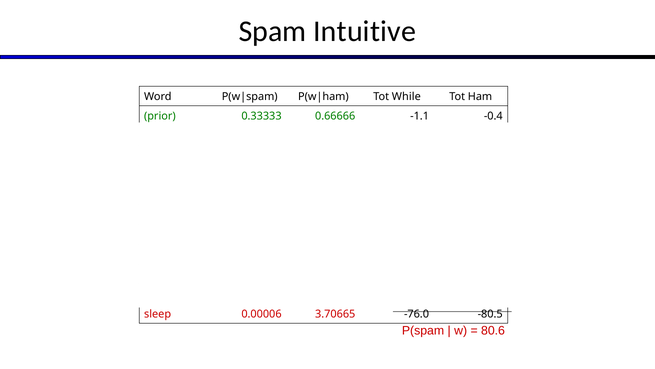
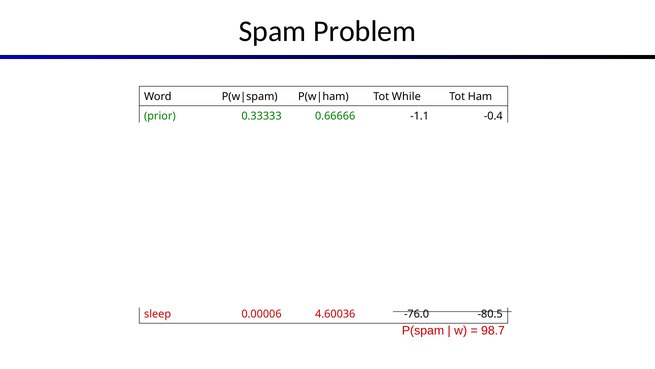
Intuitive: Intuitive -> Problem
3.70665: 3.70665 -> 4.60036
80.6: 80.6 -> 98.7
